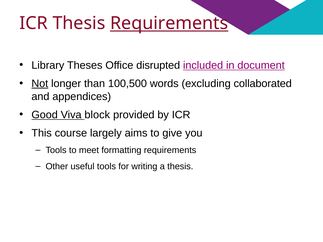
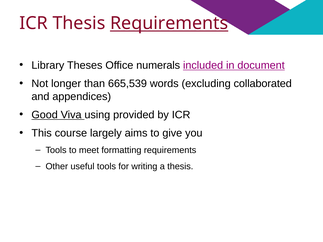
disrupted: disrupted -> numerals
Not underline: present -> none
100,500: 100,500 -> 665,539
block: block -> using
